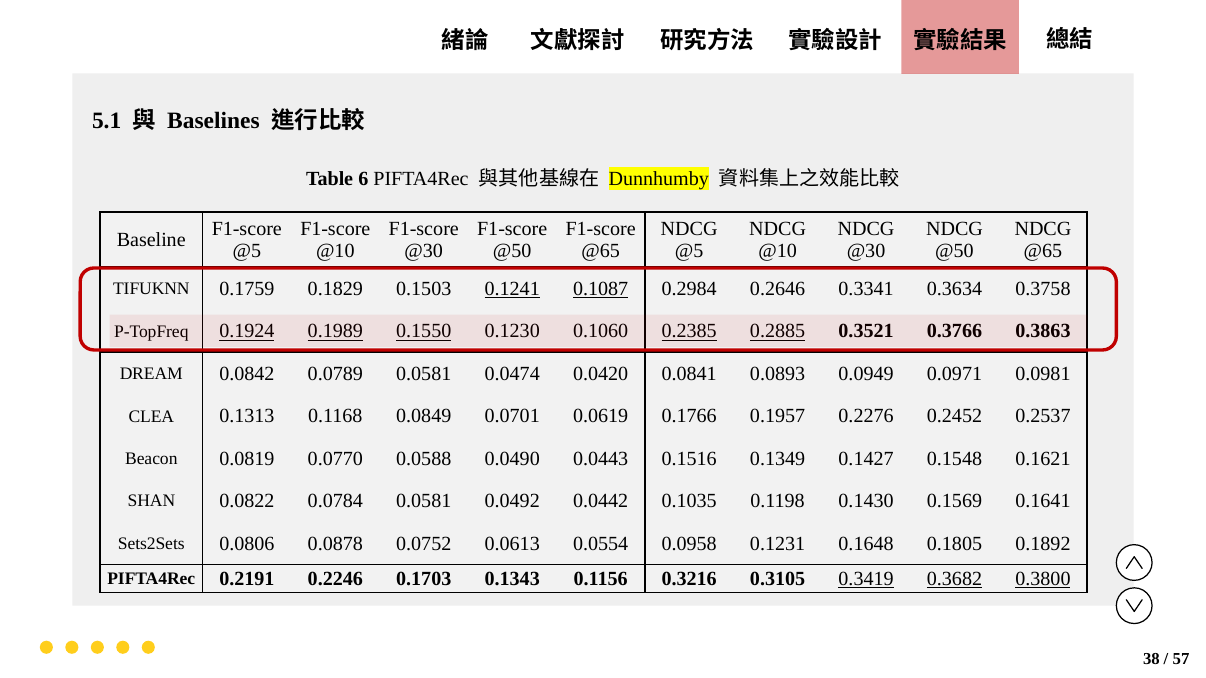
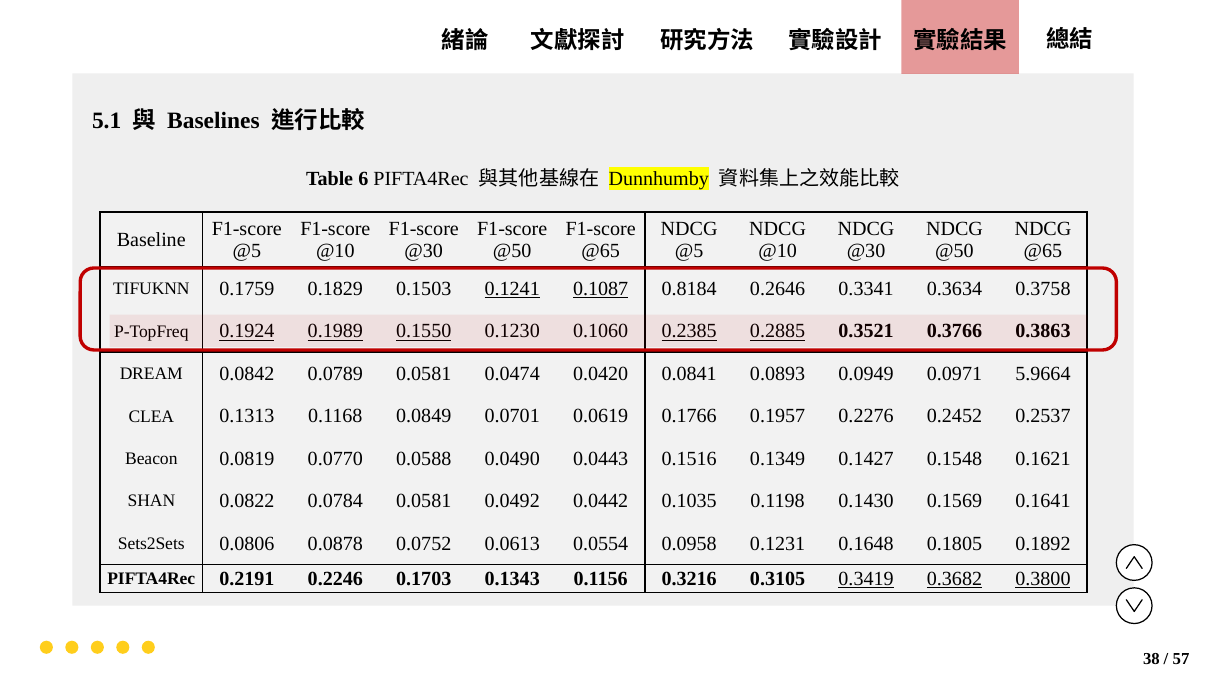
0.2984: 0.2984 -> 0.8184
0.0981: 0.0981 -> 5.9664
